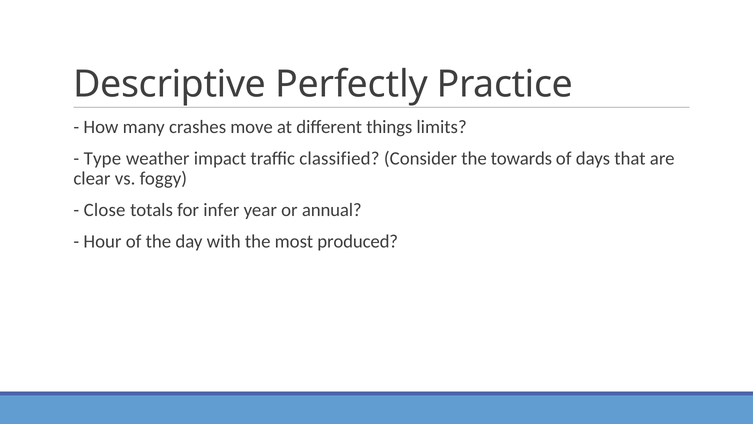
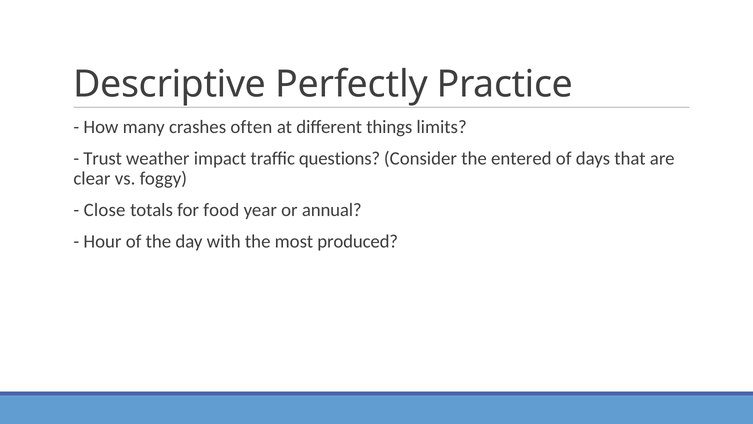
move: move -> often
Type: Type -> Trust
classified: classified -> questions
towards: towards -> entered
infer: infer -> food
